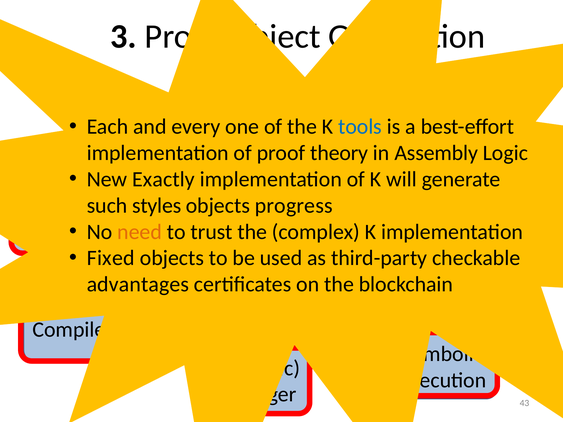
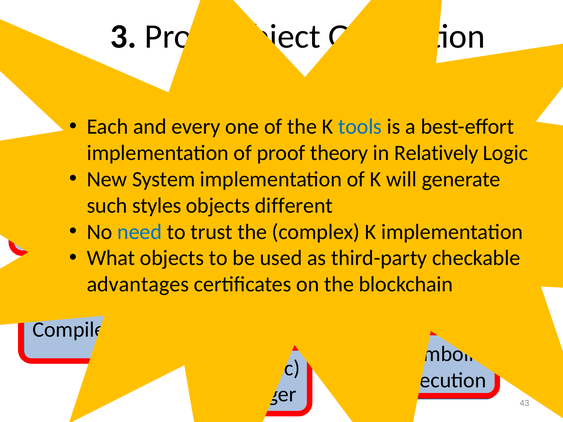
Assembly: Assembly -> Relatively
Exactly: Exactly -> System
progress: progress -> different
need colour: orange -> blue
Fixed: Fixed -> What
